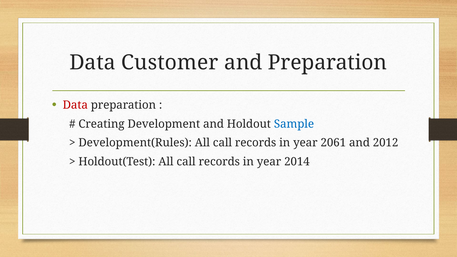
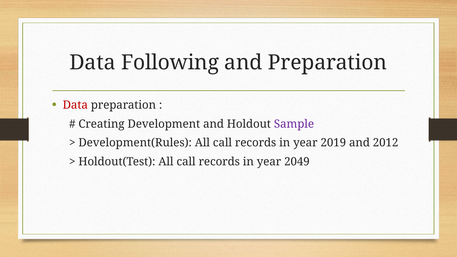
Customer: Customer -> Following
Sample colour: blue -> purple
2061: 2061 -> 2019
2014: 2014 -> 2049
